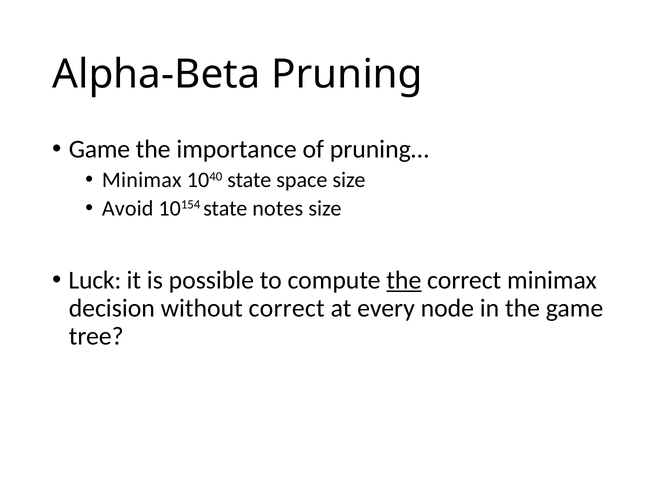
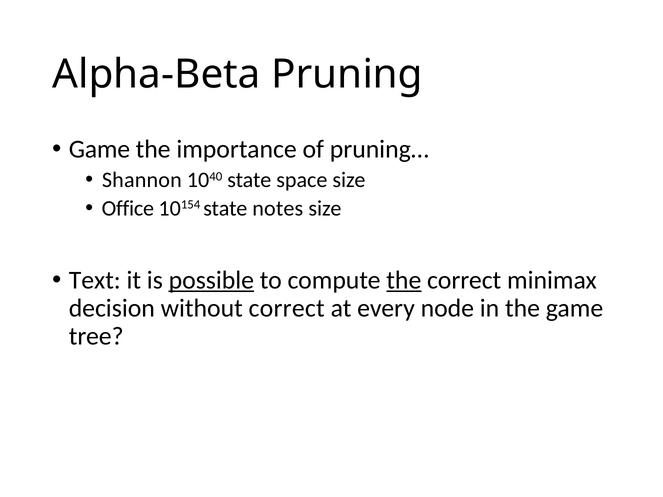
Minimax at (142, 180): Minimax -> Shannon
Avoid: Avoid -> Office
Luck: Luck -> Text
possible underline: none -> present
